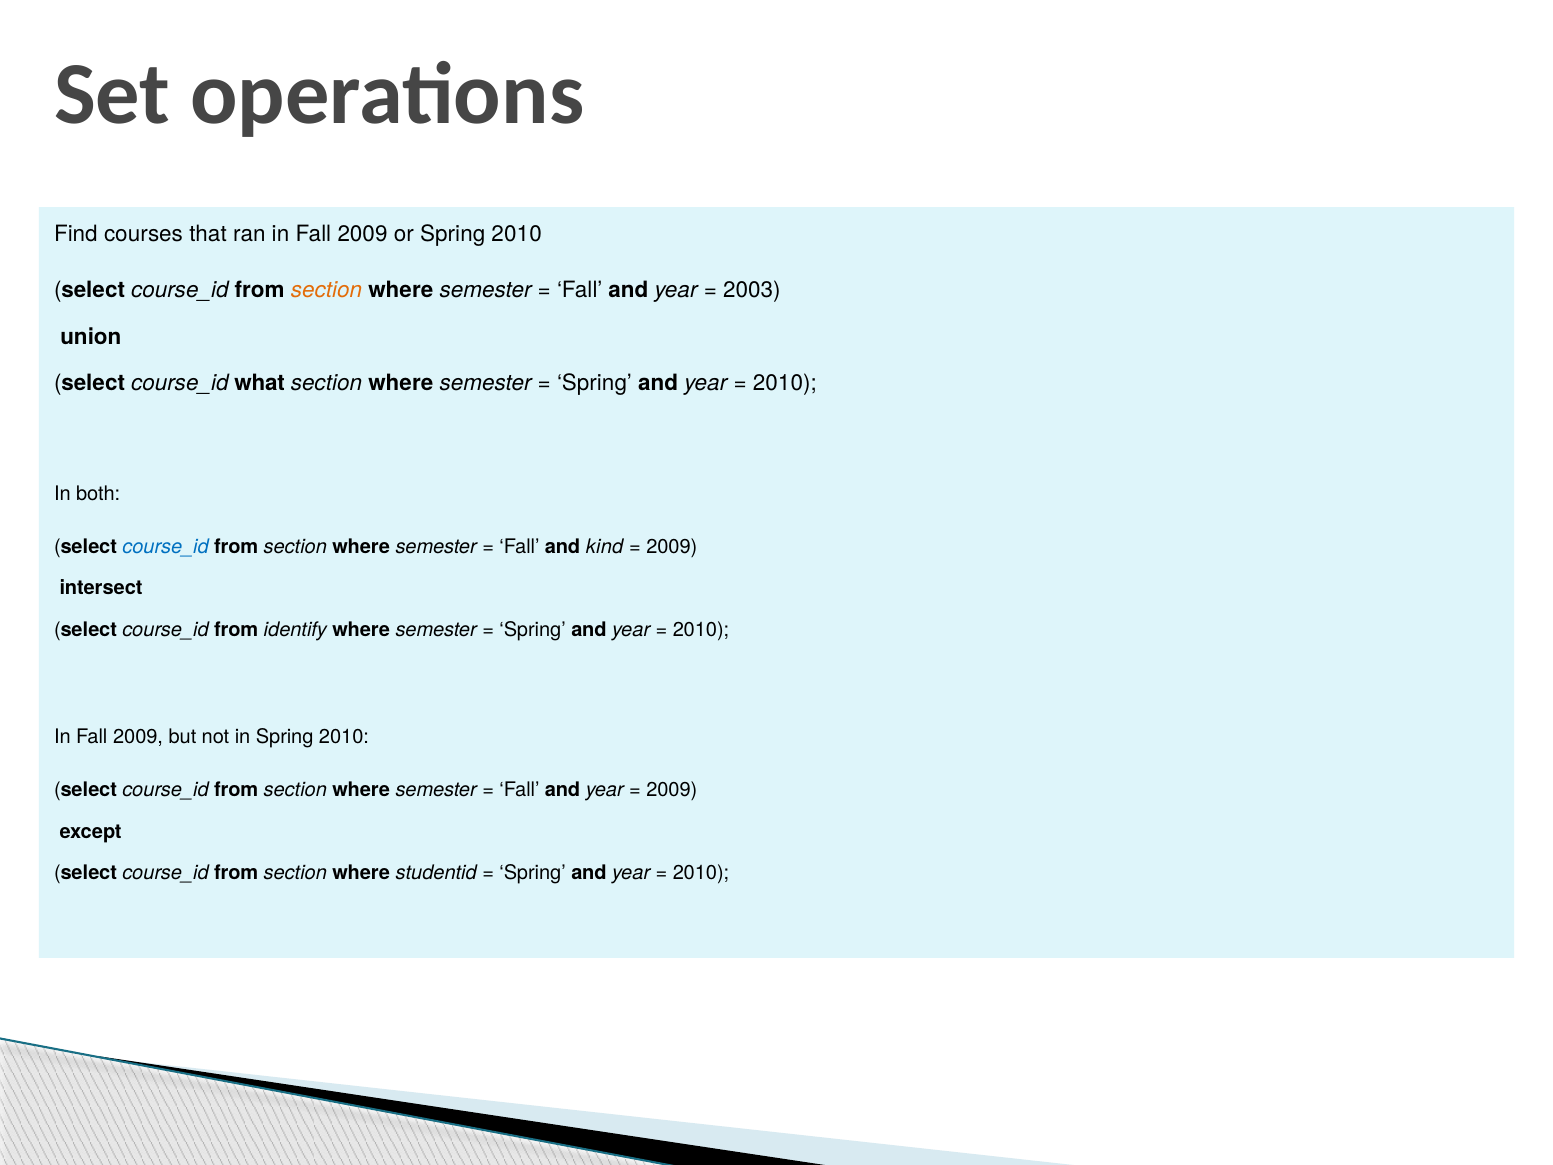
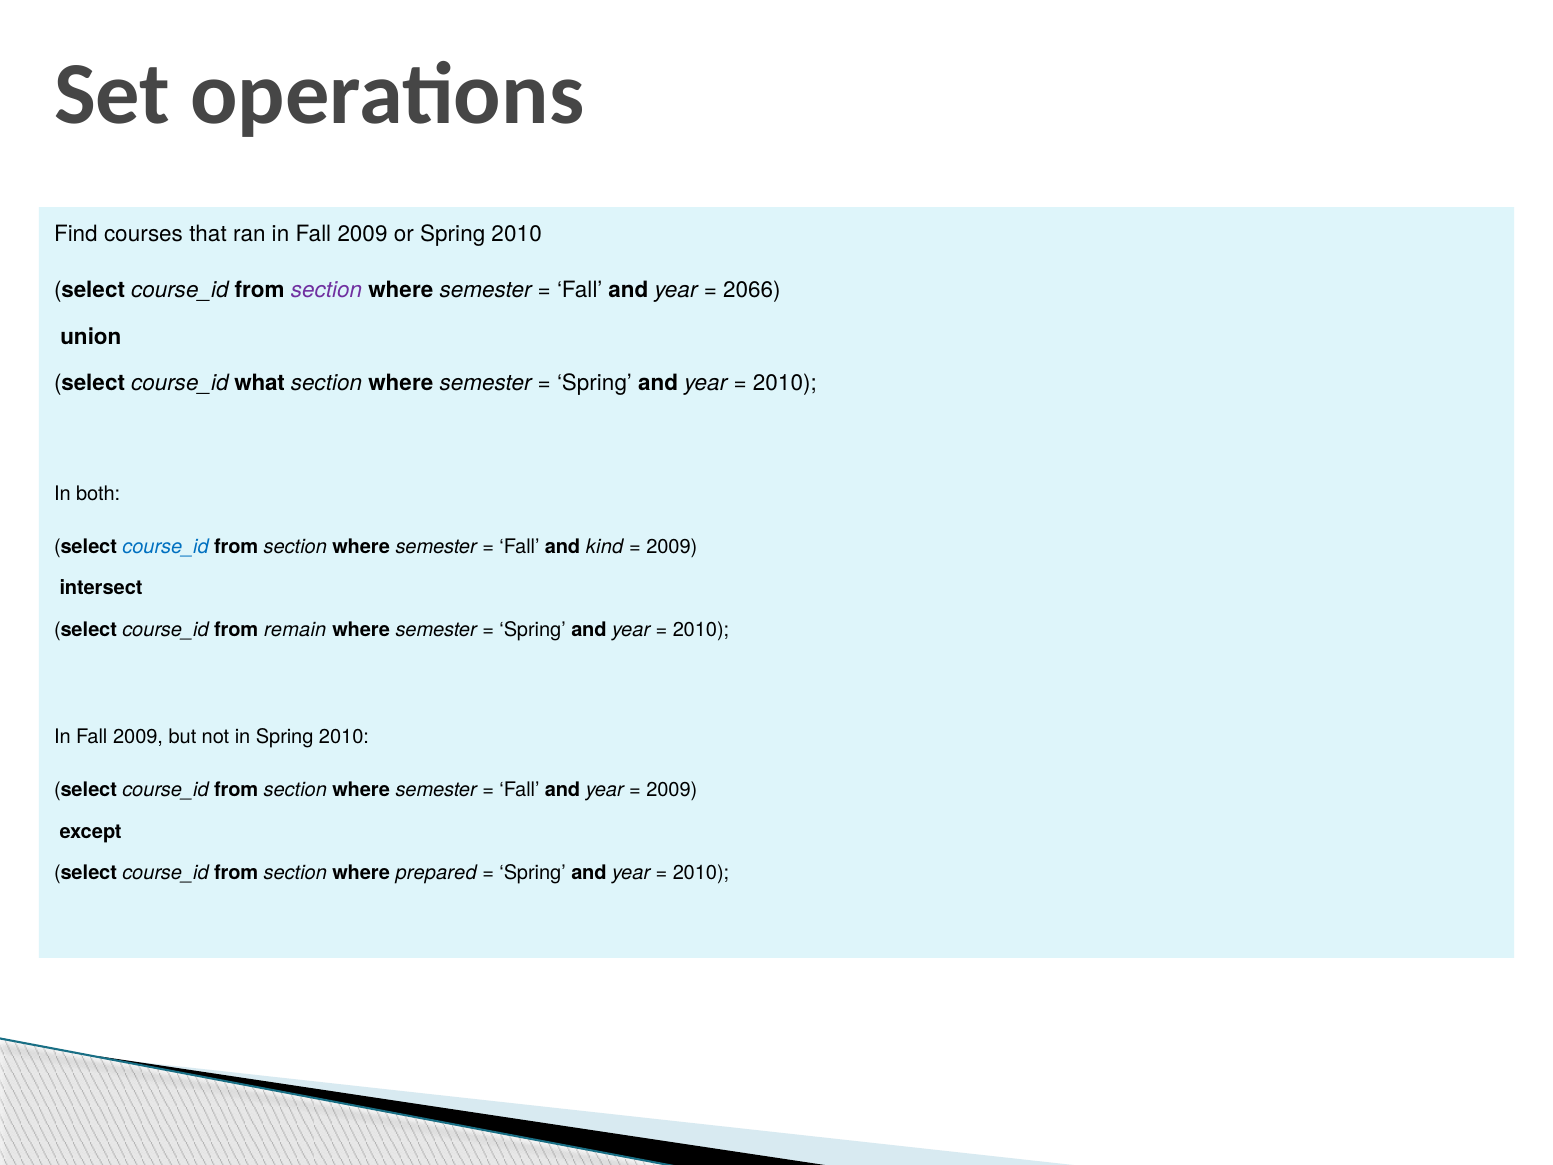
section at (327, 290) colour: orange -> purple
2003: 2003 -> 2066
identify: identify -> remain
studentid: studentid -> prepared
